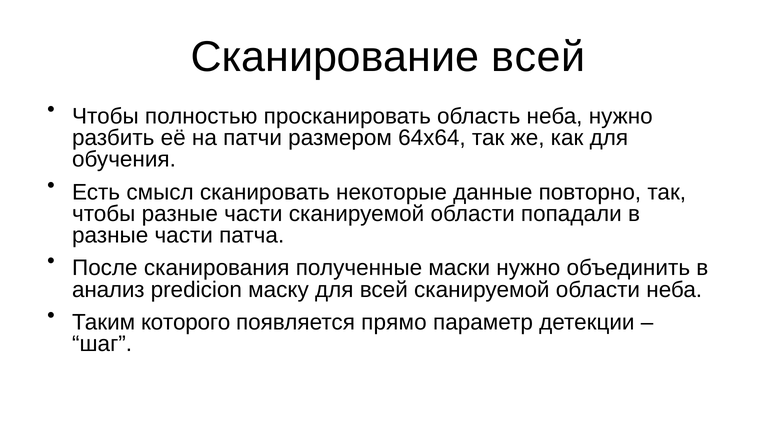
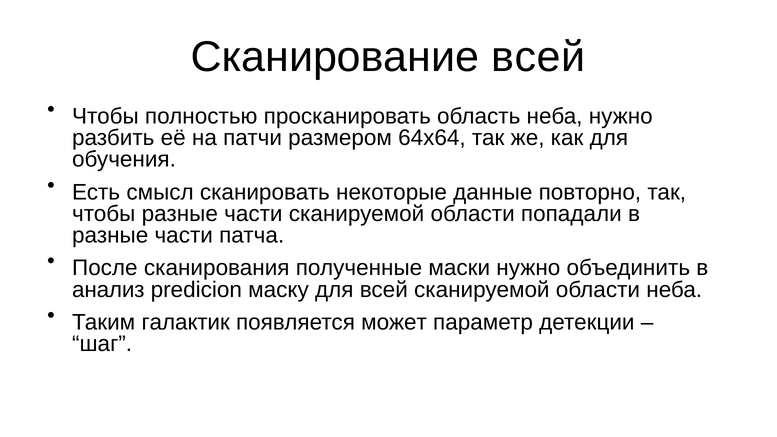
которого: которого -> галактик
прямо: прямо -> может
